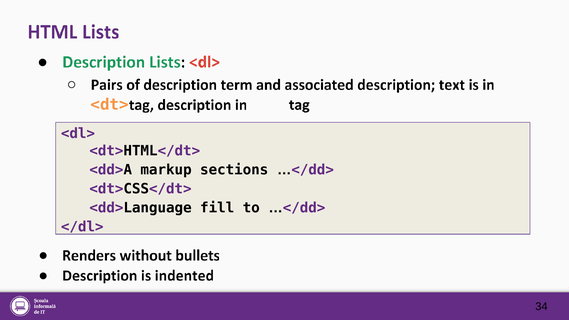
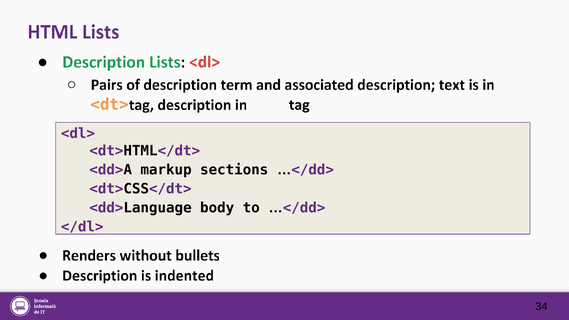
fill: fill -> body
